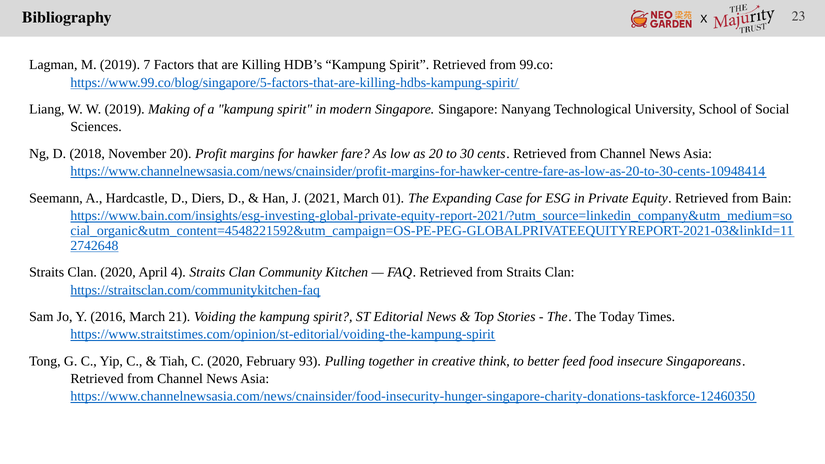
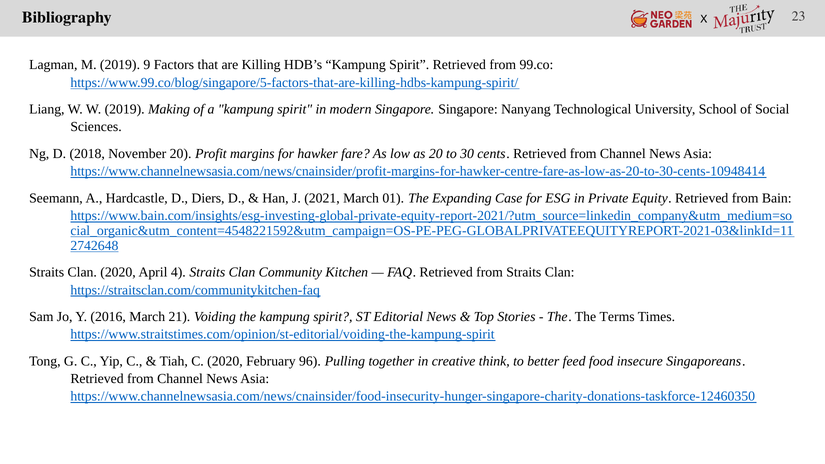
7: 7 -> 9
Today: Today -> Terms
93: 93 -> 96
